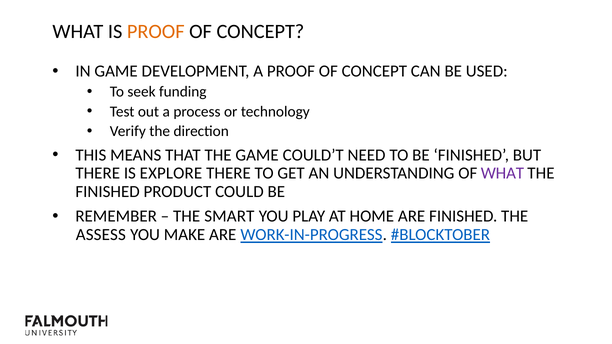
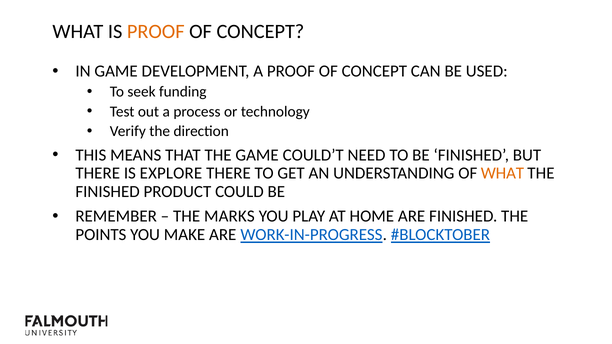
WHAT at (502, 173) colour: purple -> orange
SMART: SMART -> MARKS
ASSESS: ASSESS -> POINTS
